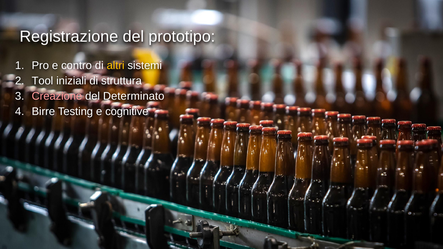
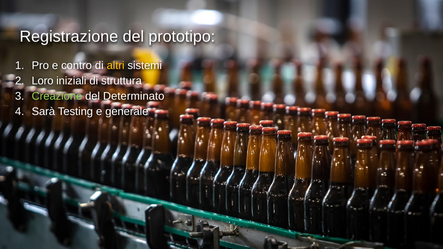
Tool: Tool -> Loro
Creazione colour: pink -> light green
Birre: Birre -> Sarà
cognitive: cognitive -> generale
